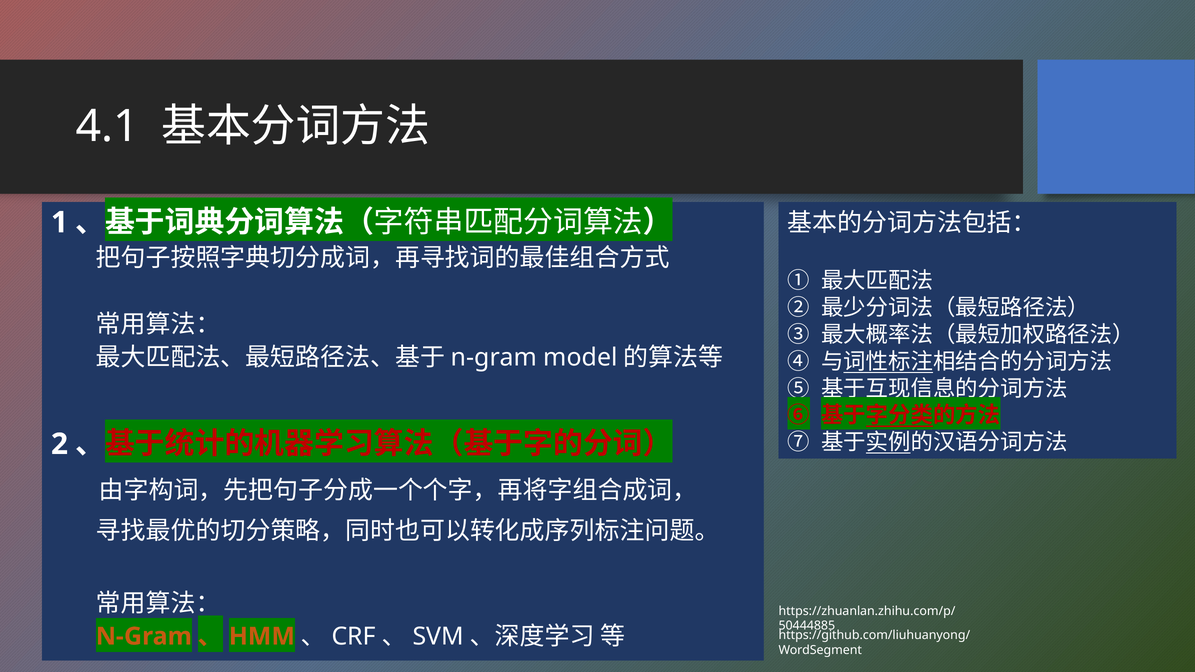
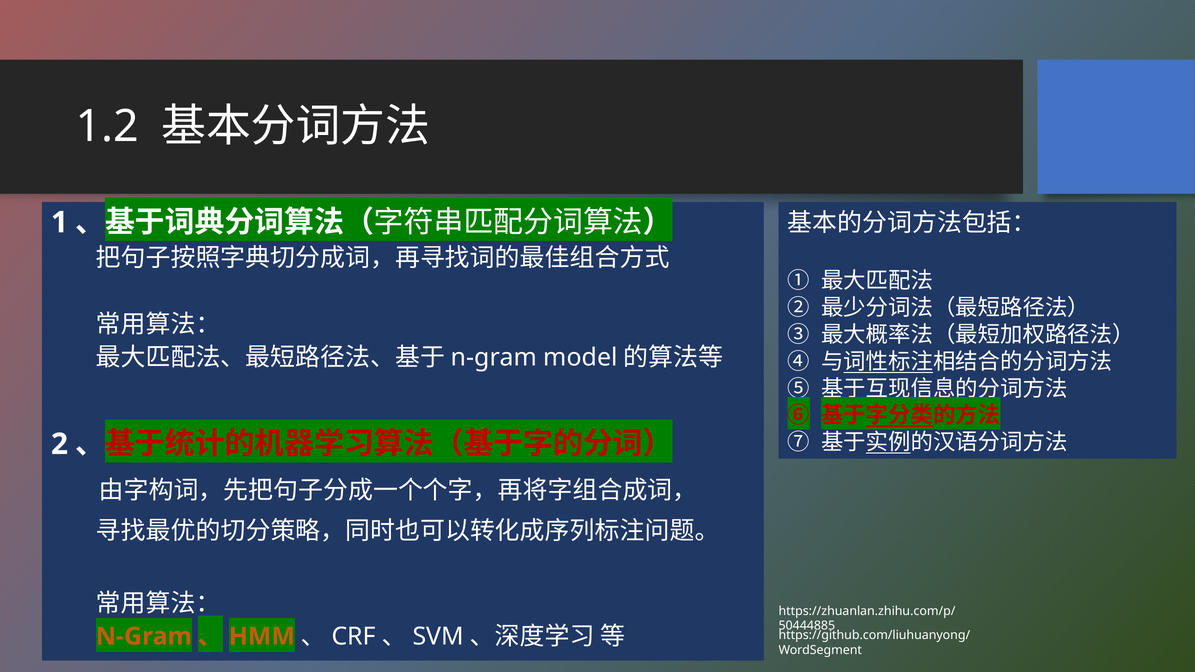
4.1: 4.1 -> 1.2
